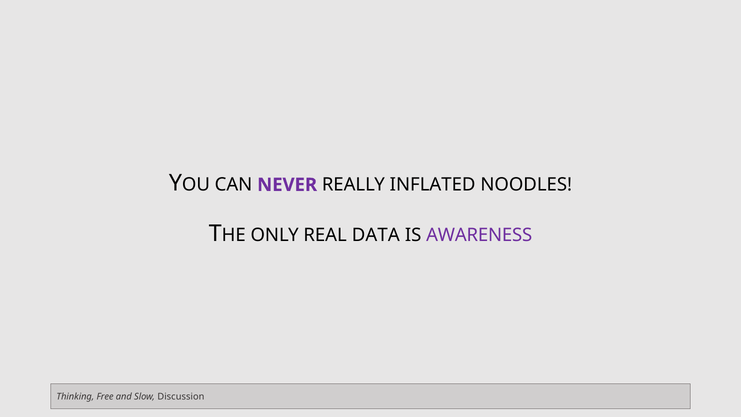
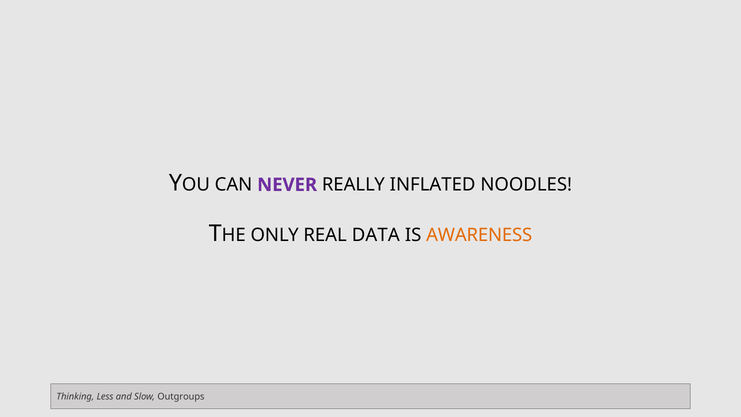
AWARENESS colour: purple -> orange
Free: Free -> Less
Discussion: Discussion -> Outgroups
